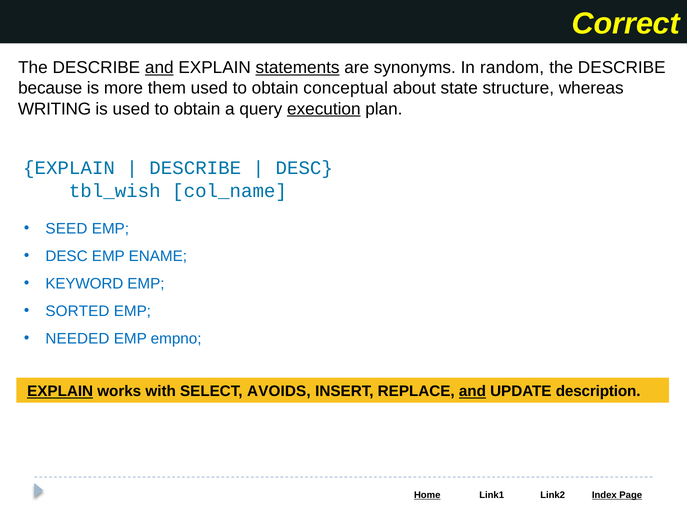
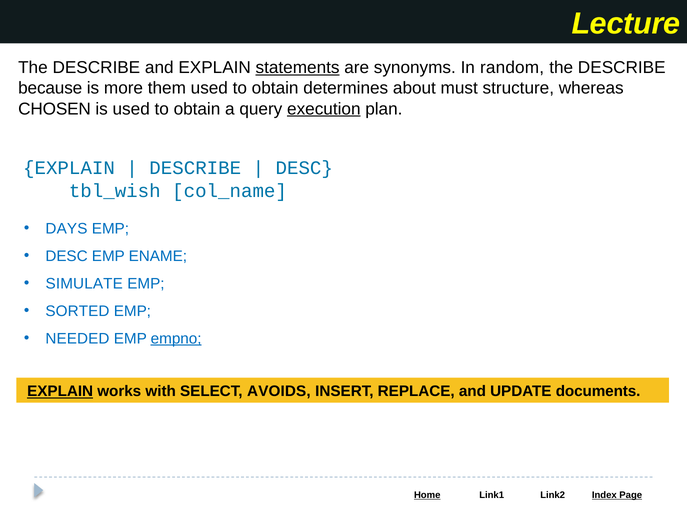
Correct: Correct -> Lecture
and at (159, 68) underline: present -> none
conceptual: conceptual -> determines
state: state -> must
WRITING: WRITING -> CHOSEN
SEED: SEED -> DAYS
KEYWORD: KEYWORD -> SIMULATE
empno underline: none -> present
and at (472, 391) underline: present -> none
description: description -> documents
